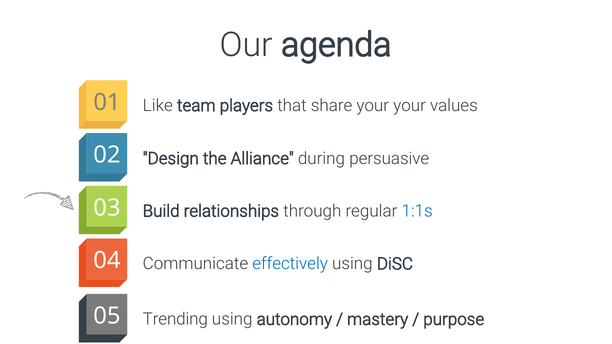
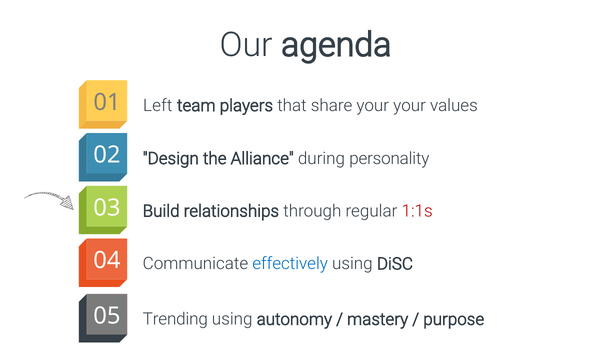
Like: Like -> Left
persuasive: persuasive -> personality
1:1s colour: blue -> red
